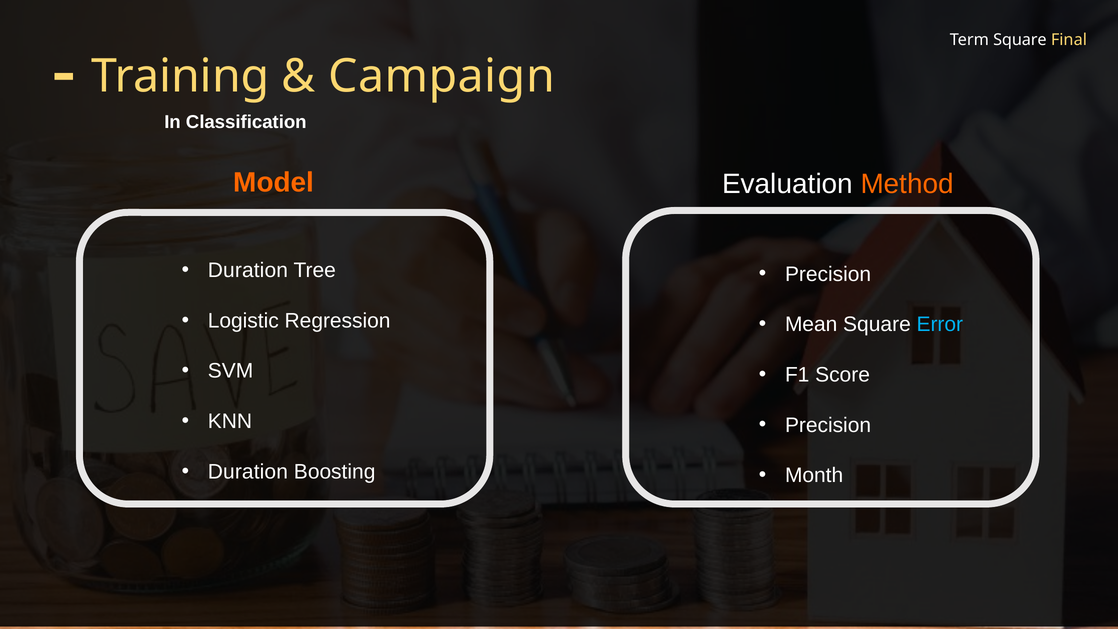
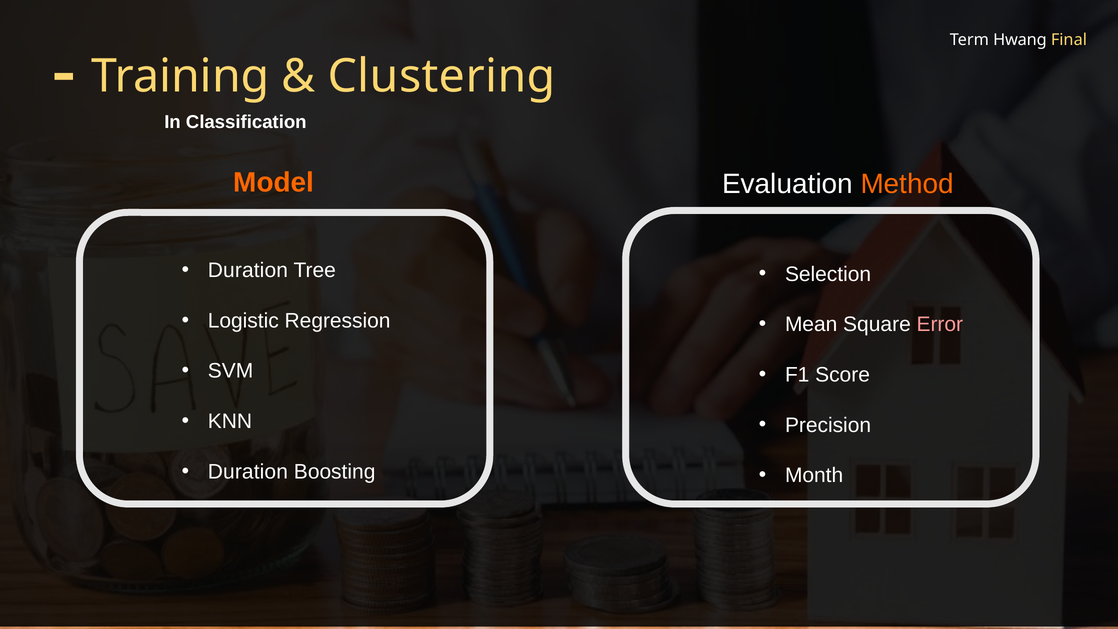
Term Square: Square -> Hwang
Campaign: Campaign -> Clustering
Precision at (828, 274): Precision -> Selection
Error colour: light blue -> pink
